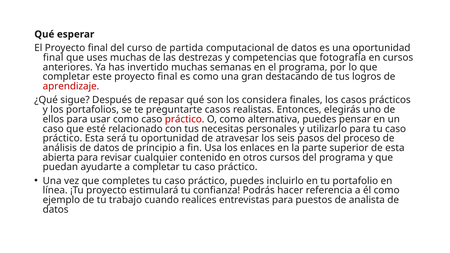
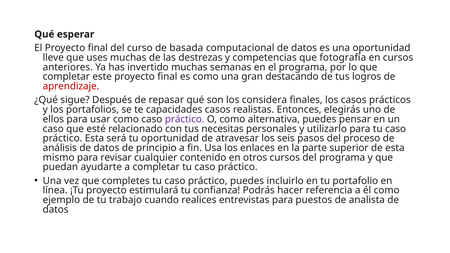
partida: partida -> basada
final at (53, 58): final -> lleve
preguntarte: preguntarte -> capacidades
práctico at (185, 119) colour: red -> purple
abierta: abierta -> mismo
